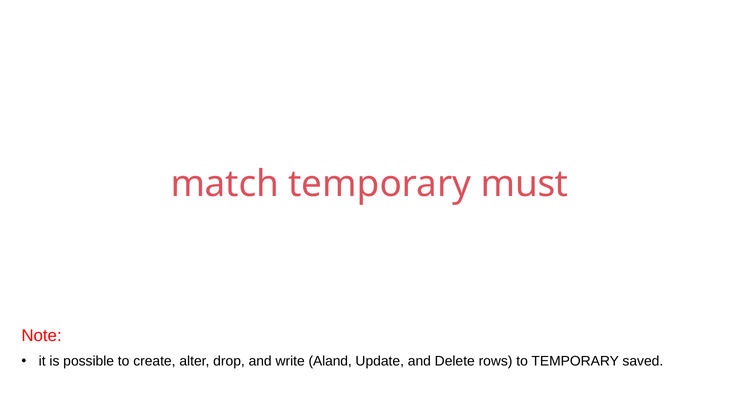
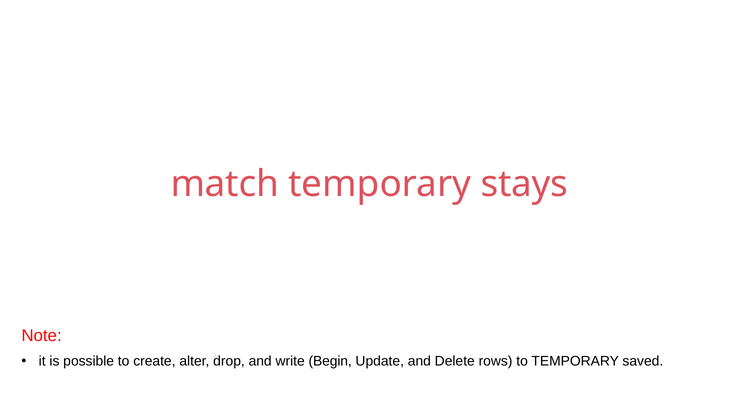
must: must -> stays
Aland: Aland -> Begin
